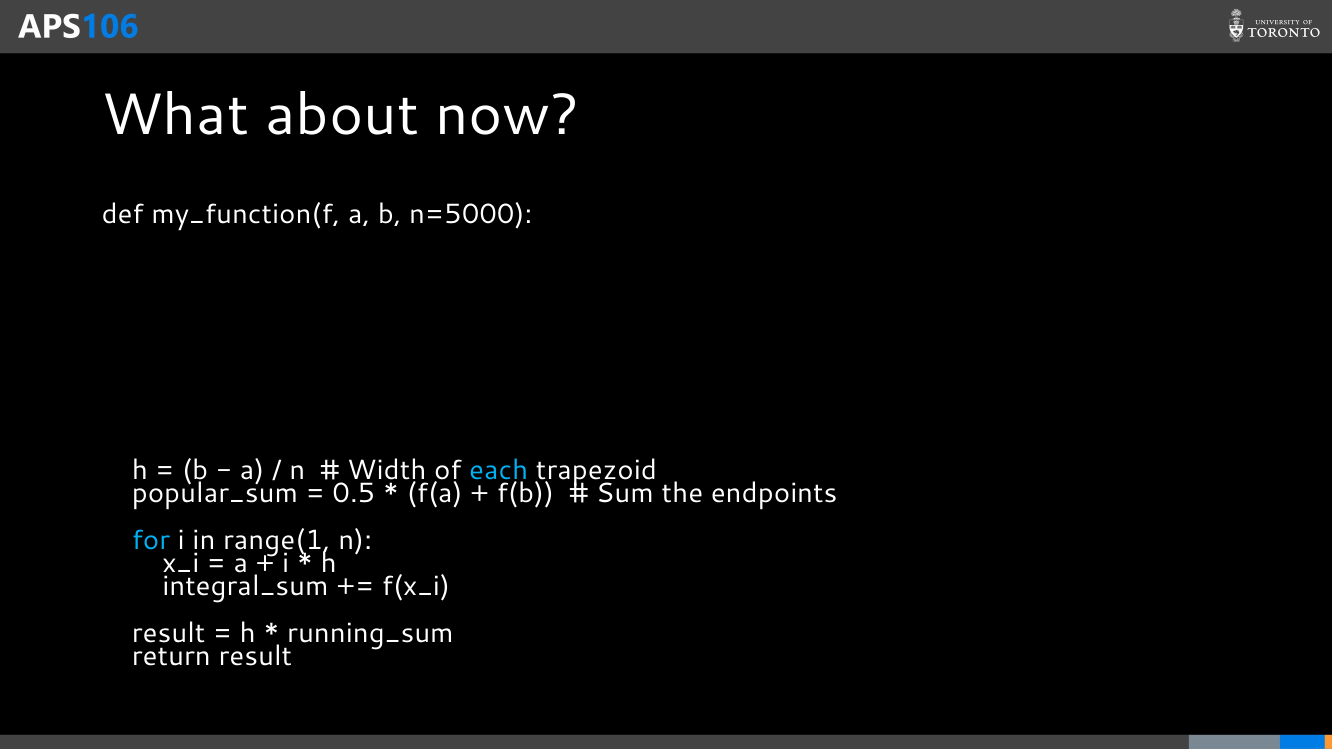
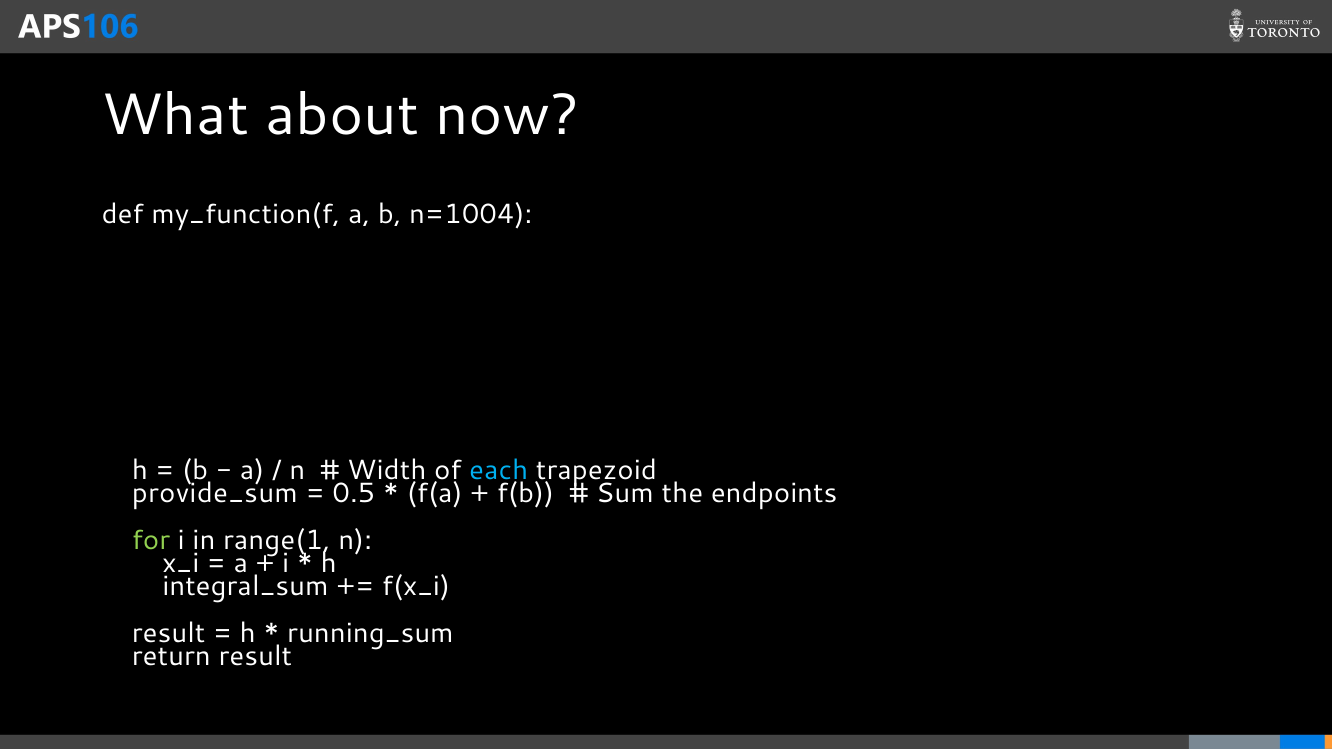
n=5000: n=5000 -> n=1004
popular_sum: popular_sum -> provide_sum
for colour: light blue -> light green
